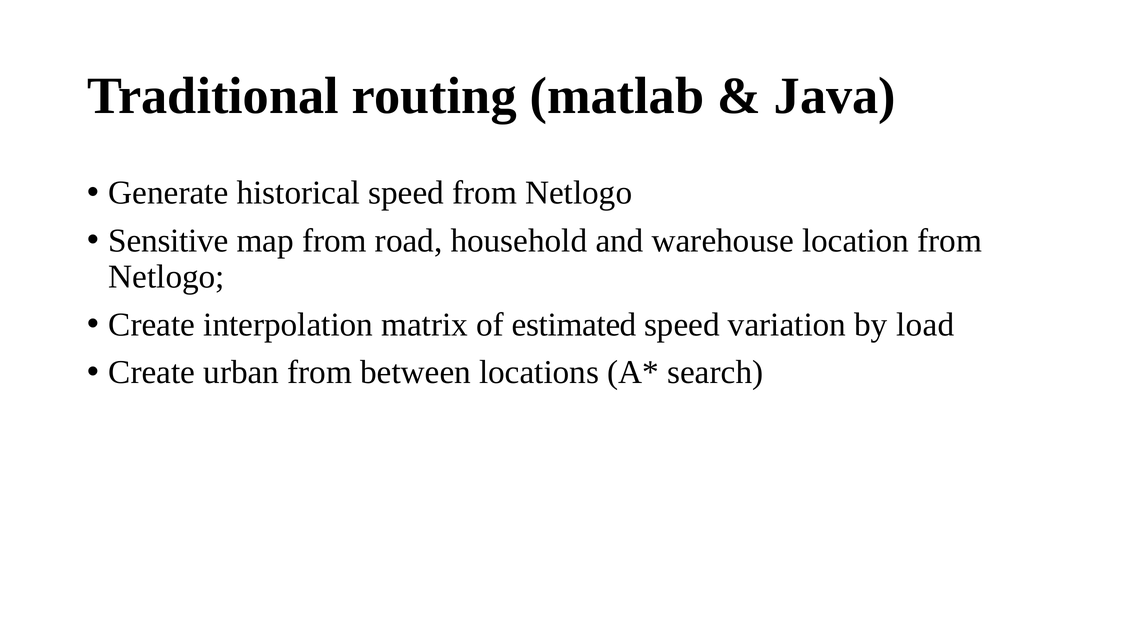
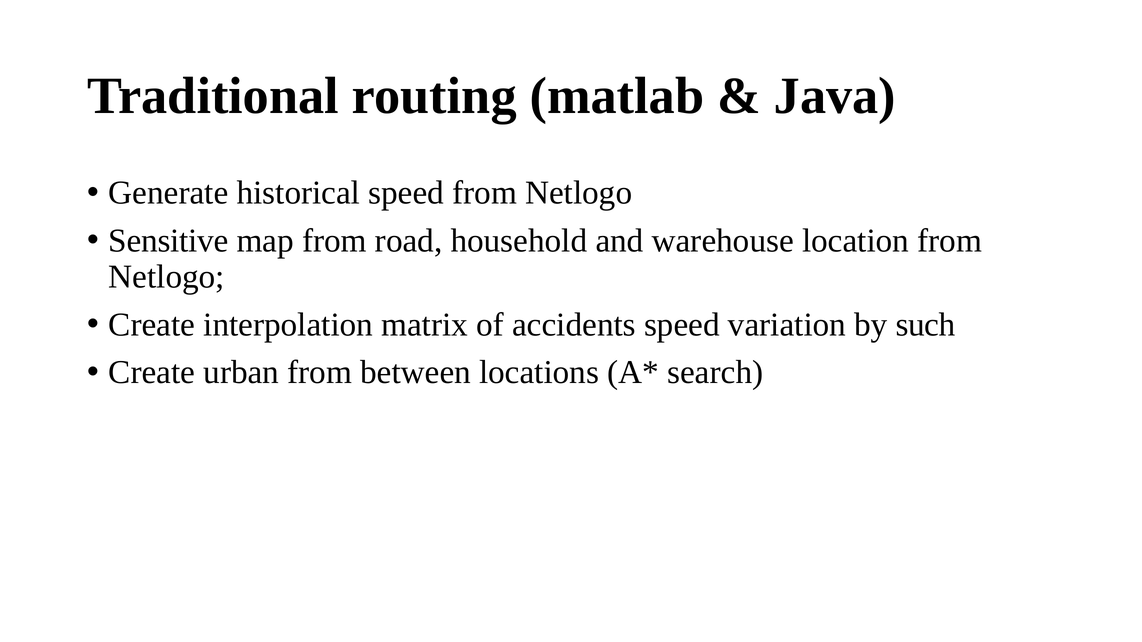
estimated: estimated -> accidents
load: load -> such
